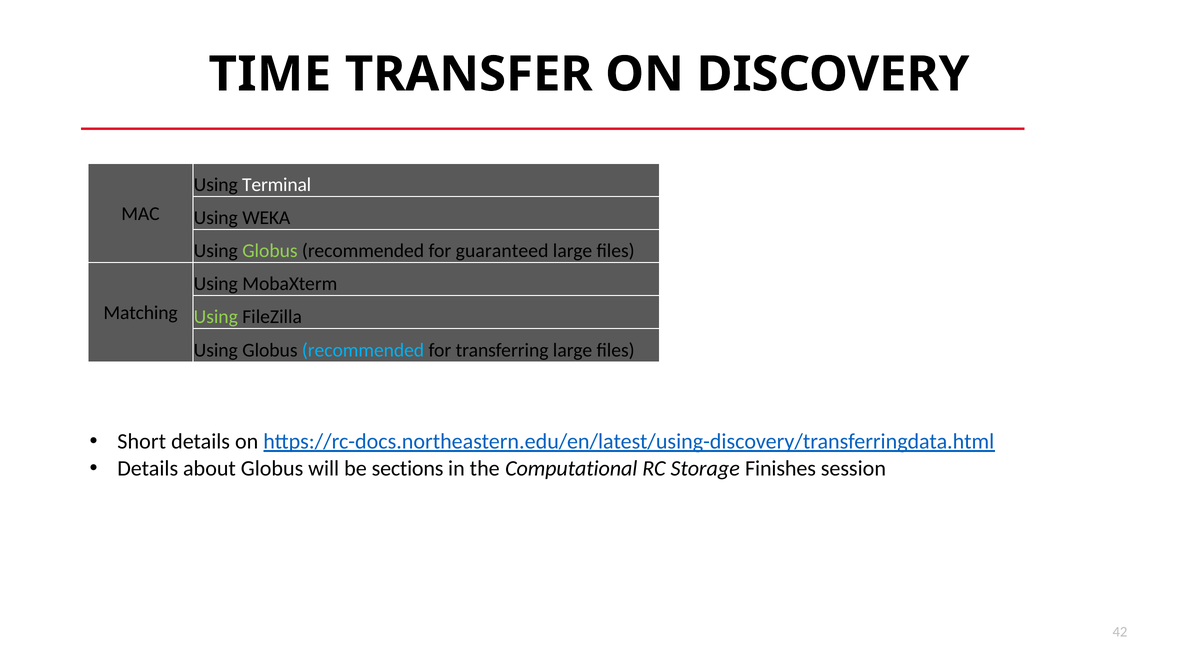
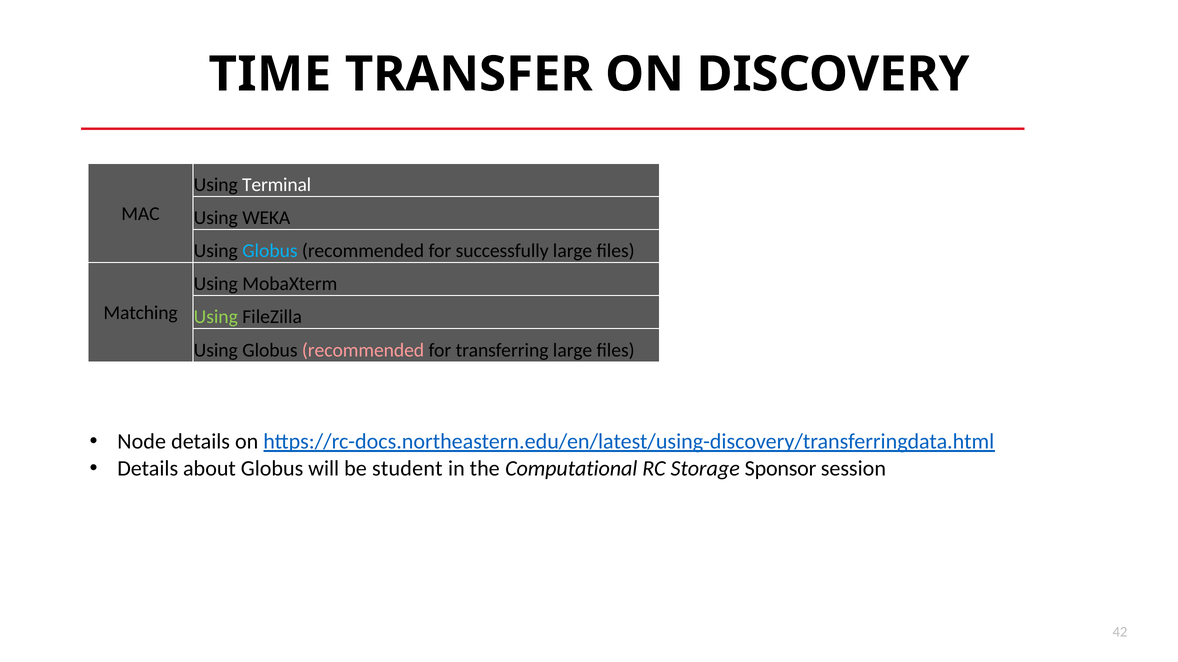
Globus at (270, 251) colour: light green -> light blue
guaranteed: guaranteed -> successfully
recommended at (363, 350) colour: light blue -> pink
Short: Short -> Node
sections: sections -> student
Finishes: Finishes -> Sponsor
